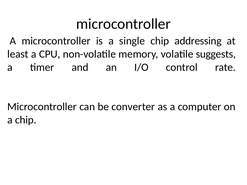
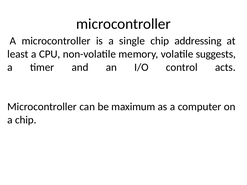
rate: rate -> acts
converter: converter -> maximum
